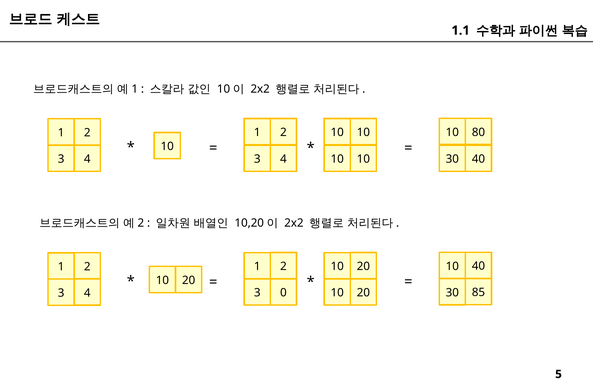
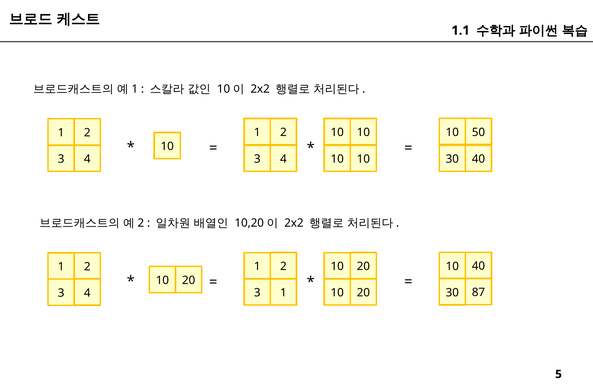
80: 80 -> 50
85: 85 -> 87
3 0: 0 -> 1
